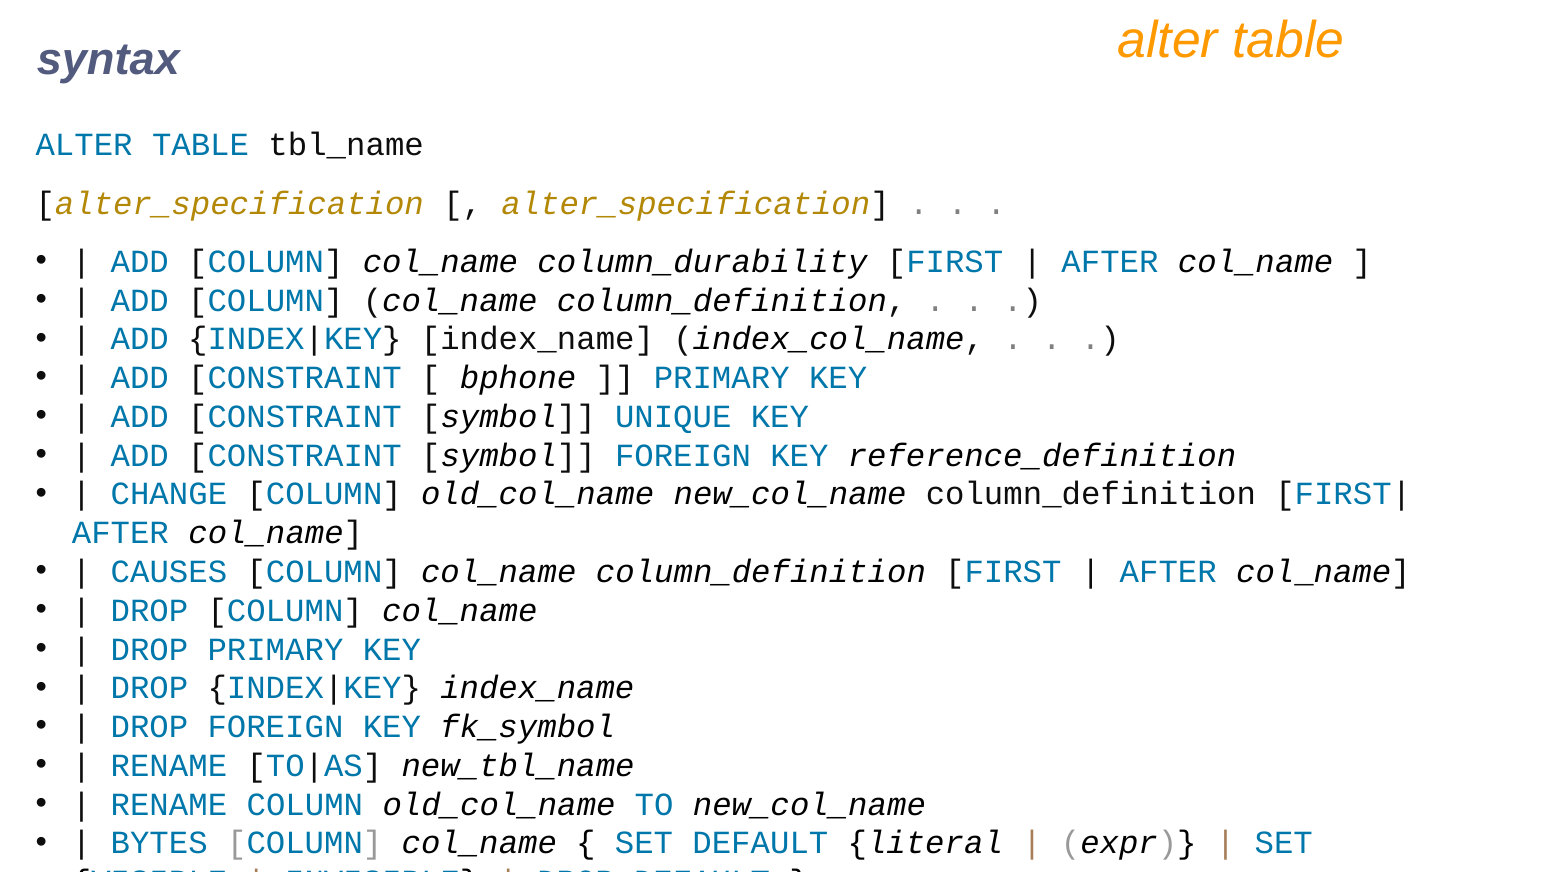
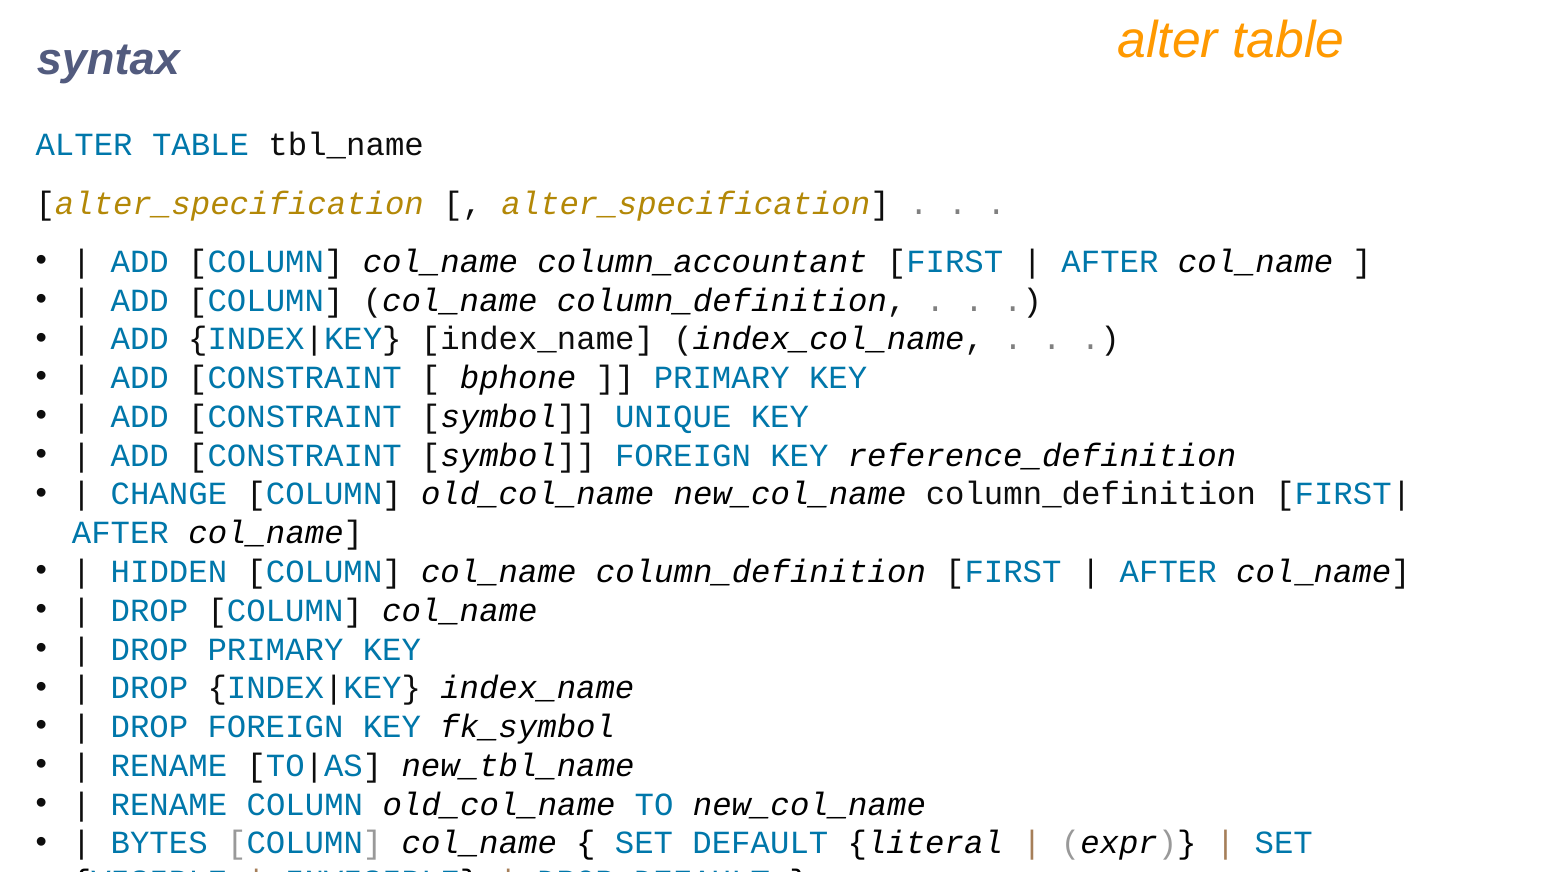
column_durability: column_durability -> column_accountant
CAUSES: CAUSES -> HIDDEN
